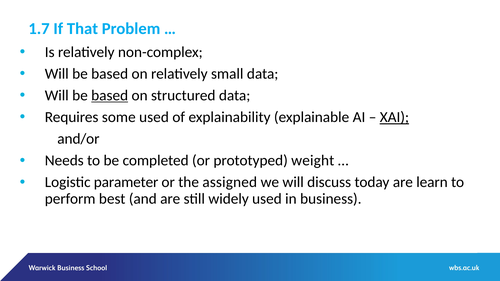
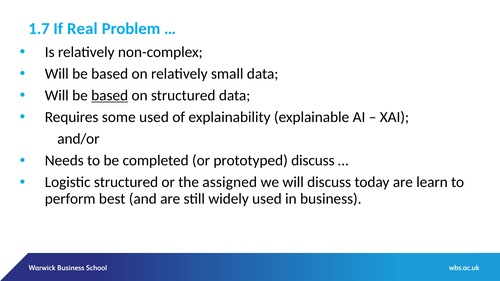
That: That -> Real
XAI underline: present -> none
prototyped weight: weight -> discuss
Logistic parameter: parameter -> structured
